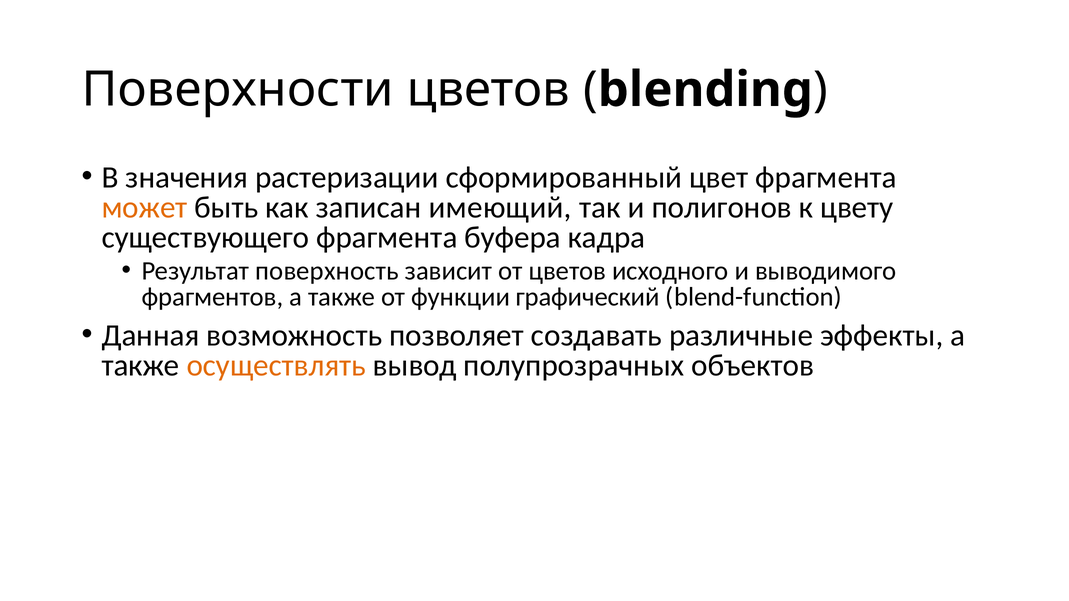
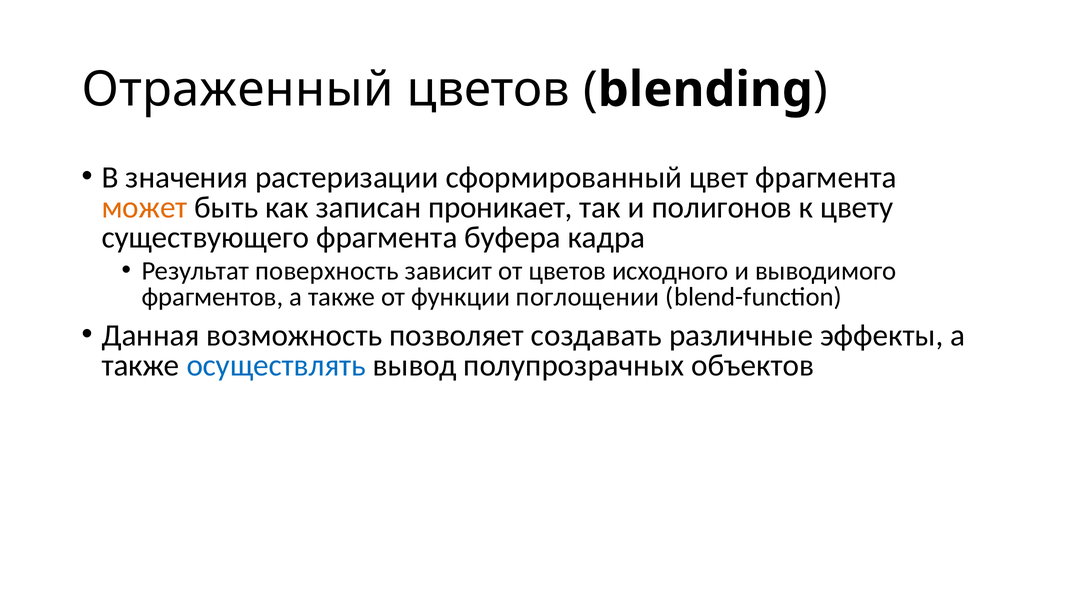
Поверхности: Поверхности -> Отраженный
имеющий: имеющий -> проникает
графический: графический -> поглощении
осуществлять colour: orange -> blue
